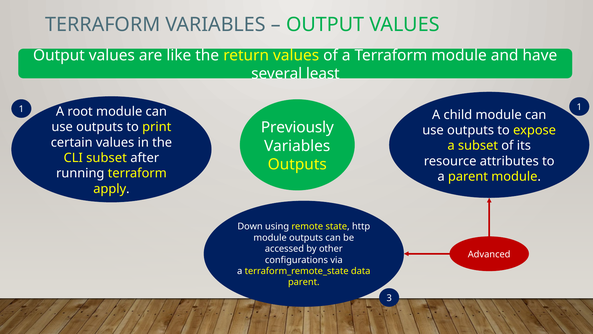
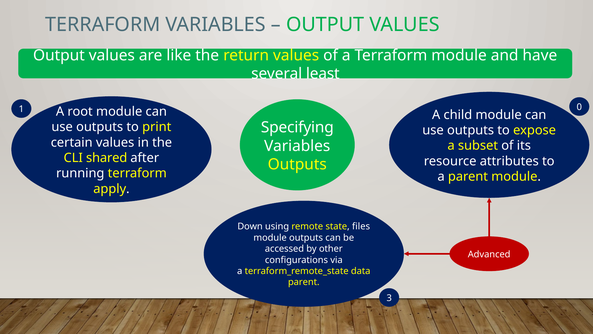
1 1: 1 -> 0
Previously: Previously -> Specifying
CLI subset: subset -> shared
http: http -> files
